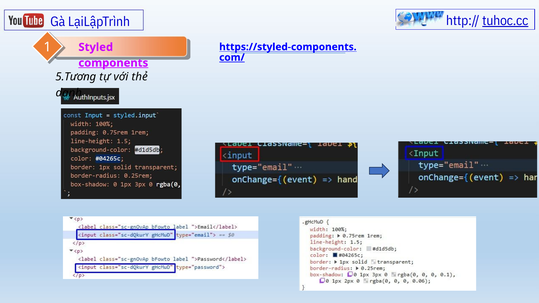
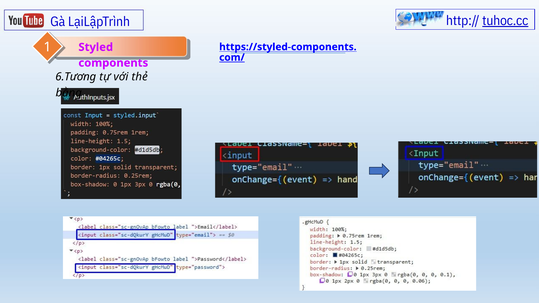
components underline: present -> none
5.Tương: 5.Tương -> 6.Tương
danh: danh -> bằng
